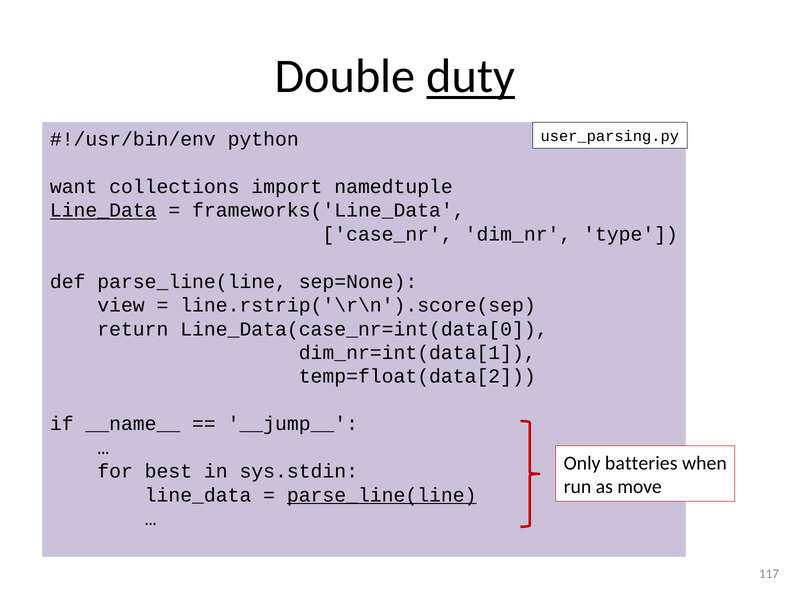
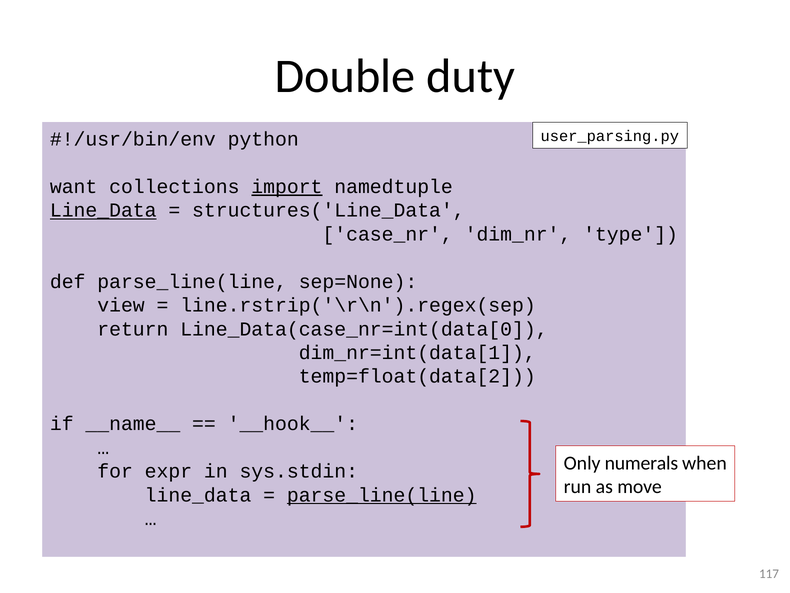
duty underline: present -> none
import underline: none -> present
frameworks('Line_Data: frameworks('Line_Data -> structures('Line_Data
line.rstrip('\r\n').score(sep: line.rstrip('\r\n').score(sep -> line.rstrip('\r\n').regex(sep
__jump__: __jump__ -> __hook__
batteries: batteries -> numerals
best: best -> expr
